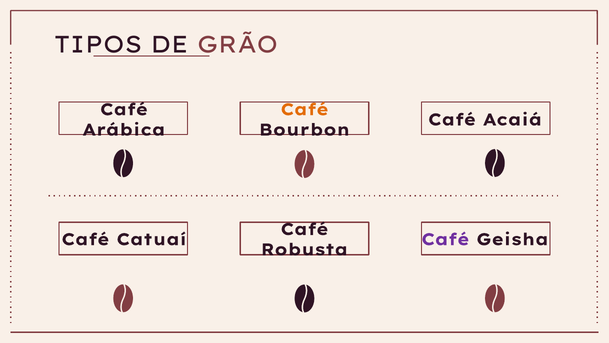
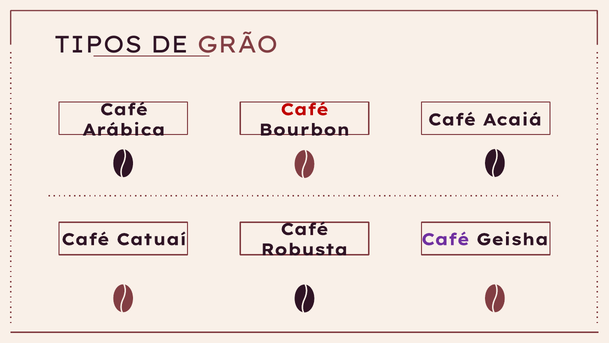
Café at (305, 110) colour: orange -> red
